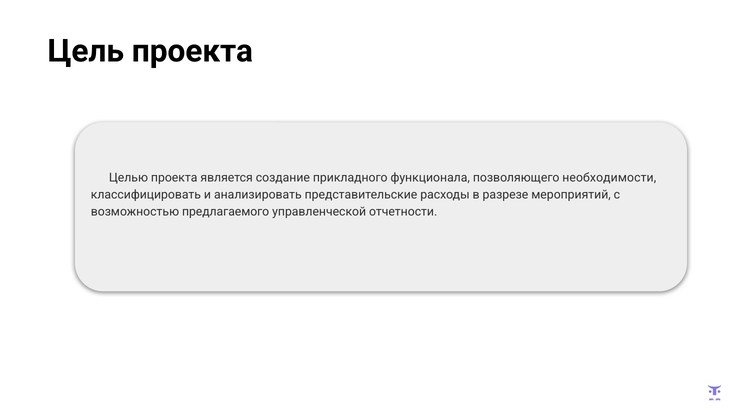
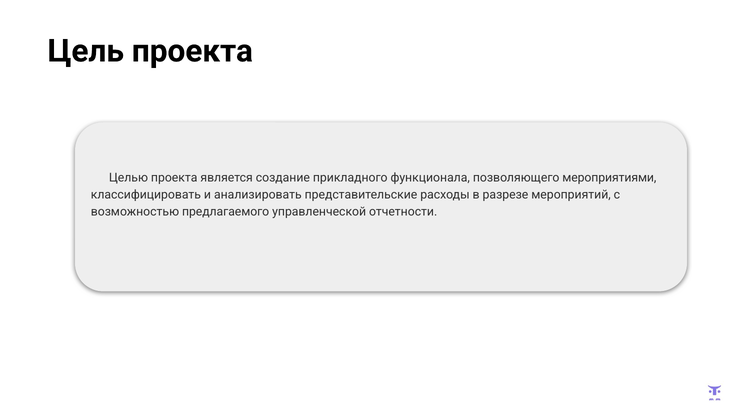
необходимости: необходимости -> мероприятиями
